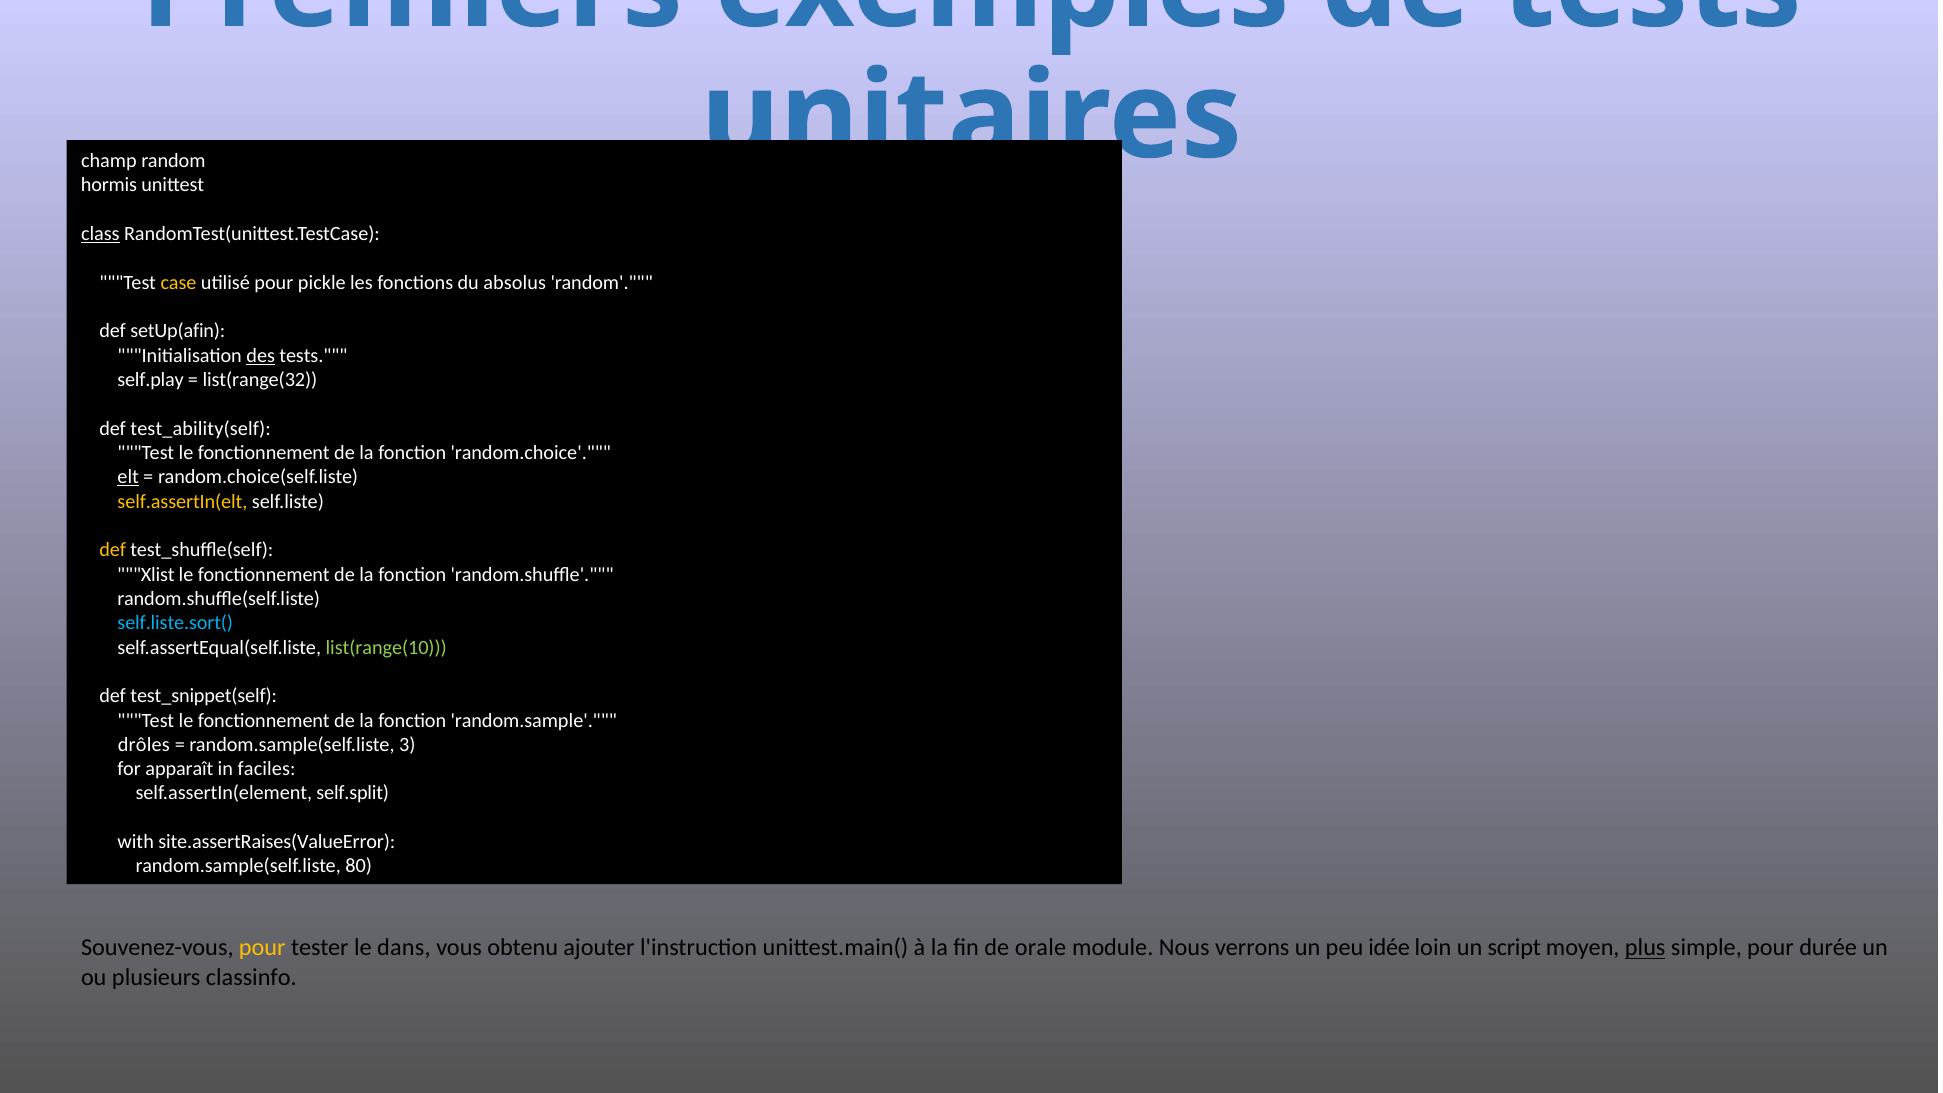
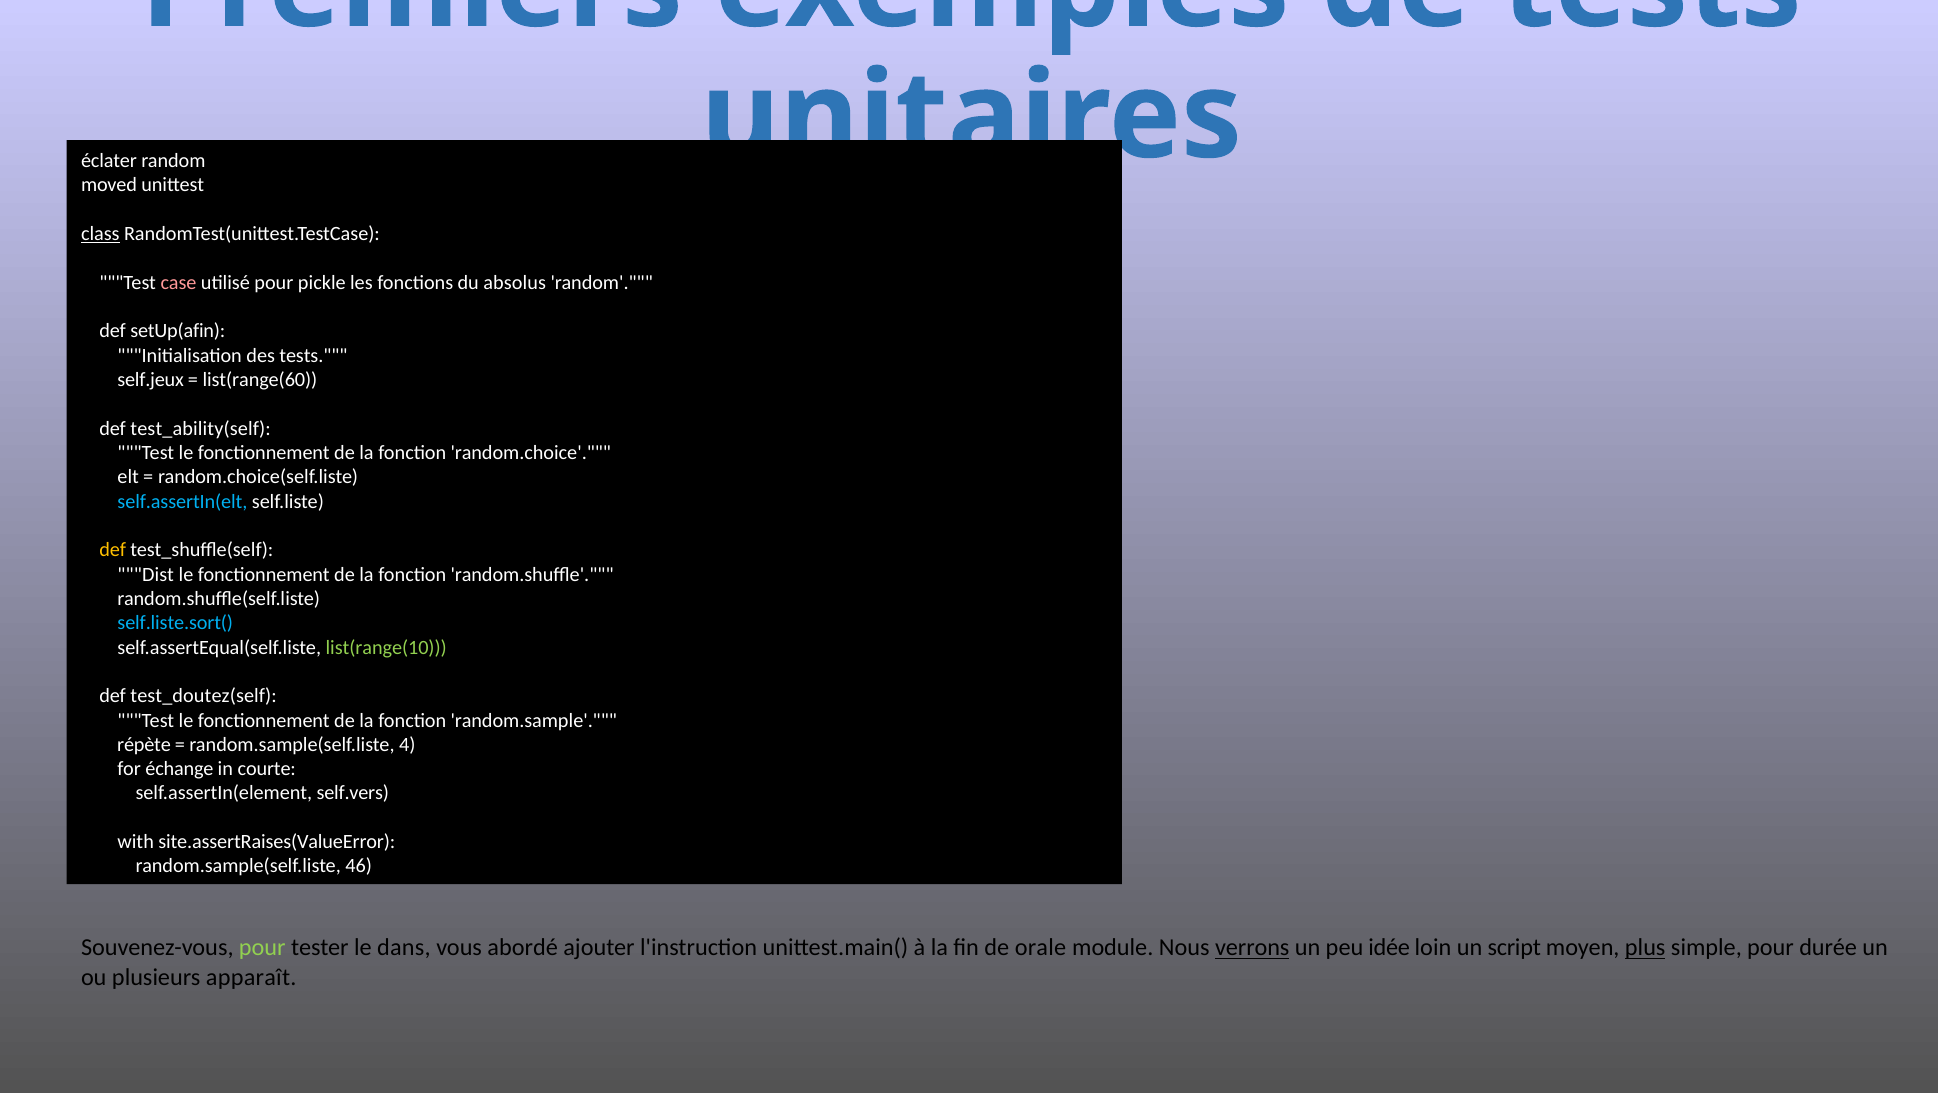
champ: champ -> éclater
hormis: hormis -> moved
case colour: yellow -> pink
des underline: present -> none
self.play: self.play -> self.jeux
list(range(32: list(range(32 -> list(range(60
elt underline: present -> none
self.assertIn(elt colour: yellow -> light blue
Xlist: Xlist -> Dist
test_snippet(self: test_snippet(self -> test_doutez(self
drôles: drôles -> répète
3: 3 -> 4
apparaît: apparaît -> échange
faciles: faciles -> courte
self.split: self.split -> self.vers
80: 80 -> 46
pour at (262, 948) colour: yellow -> light green
obtenu: obtenu -> abordé
verrons underline: none -> present
classinfo: classinfo -> apparaît
